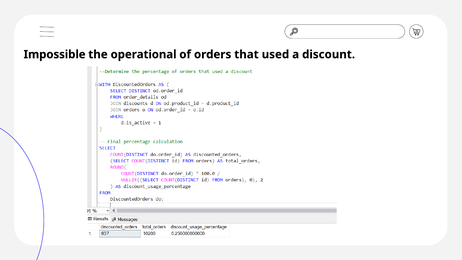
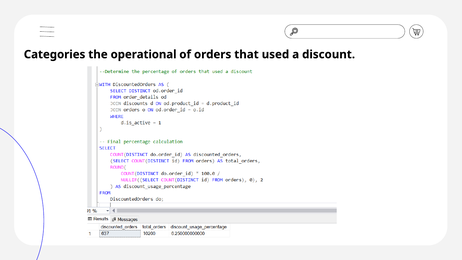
Impossible: Impossible -> Categories
